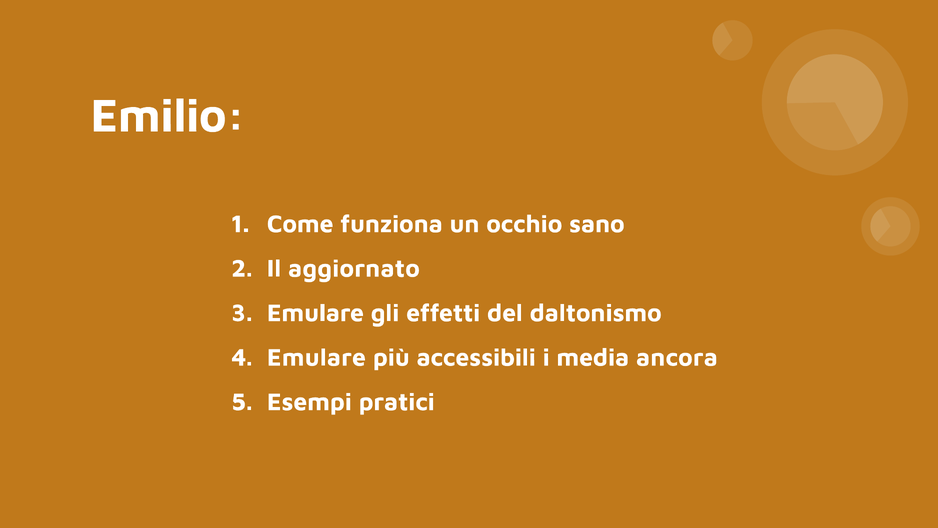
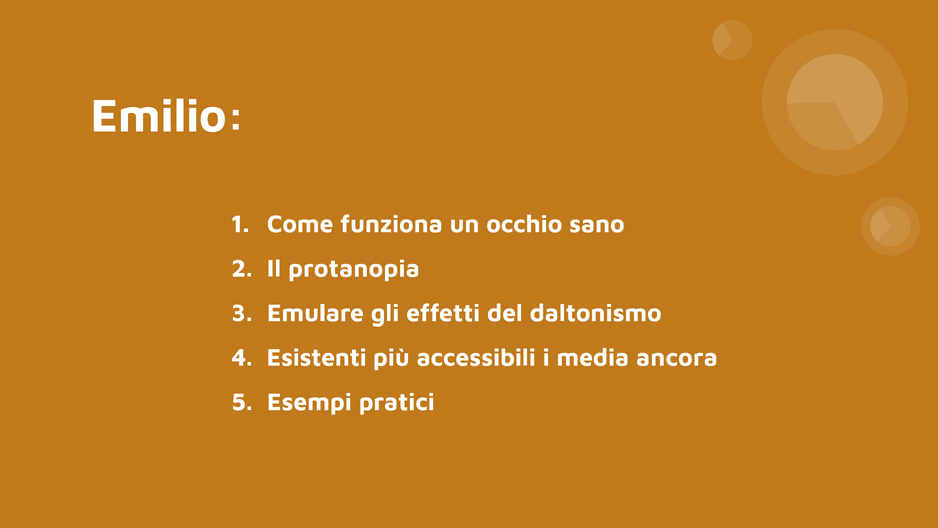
aggiornato: aggiornato -> protanopia
Emulare at (316, 357): Emulare -> Esistenti
